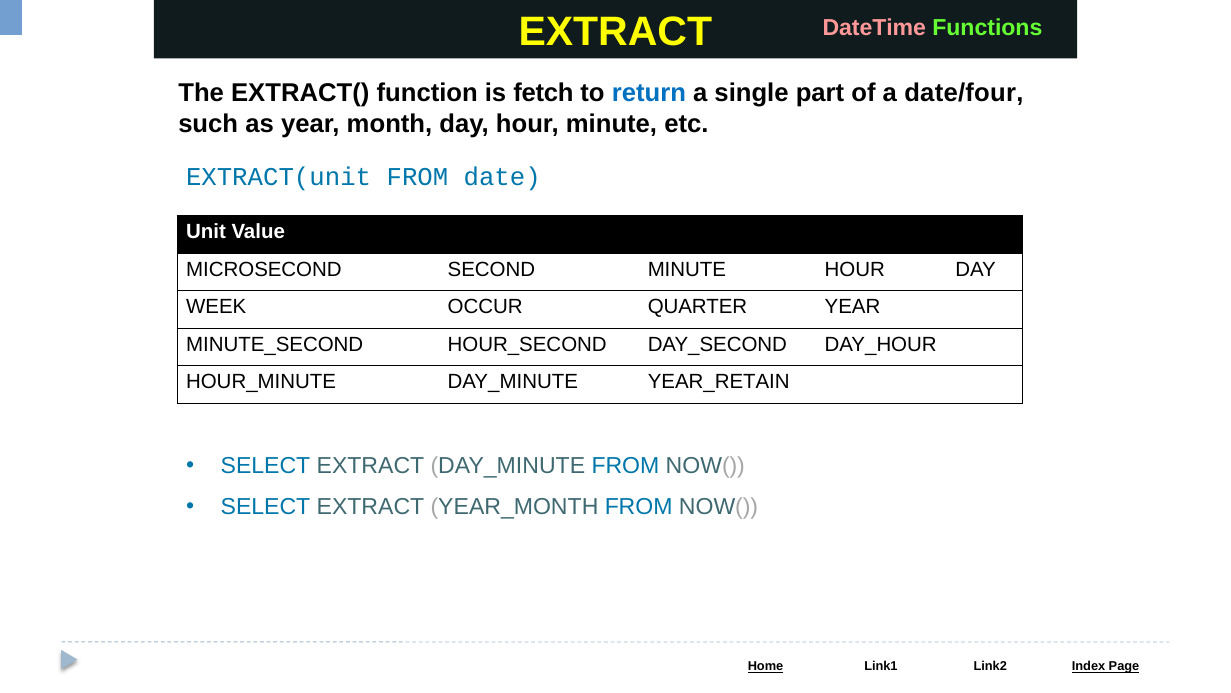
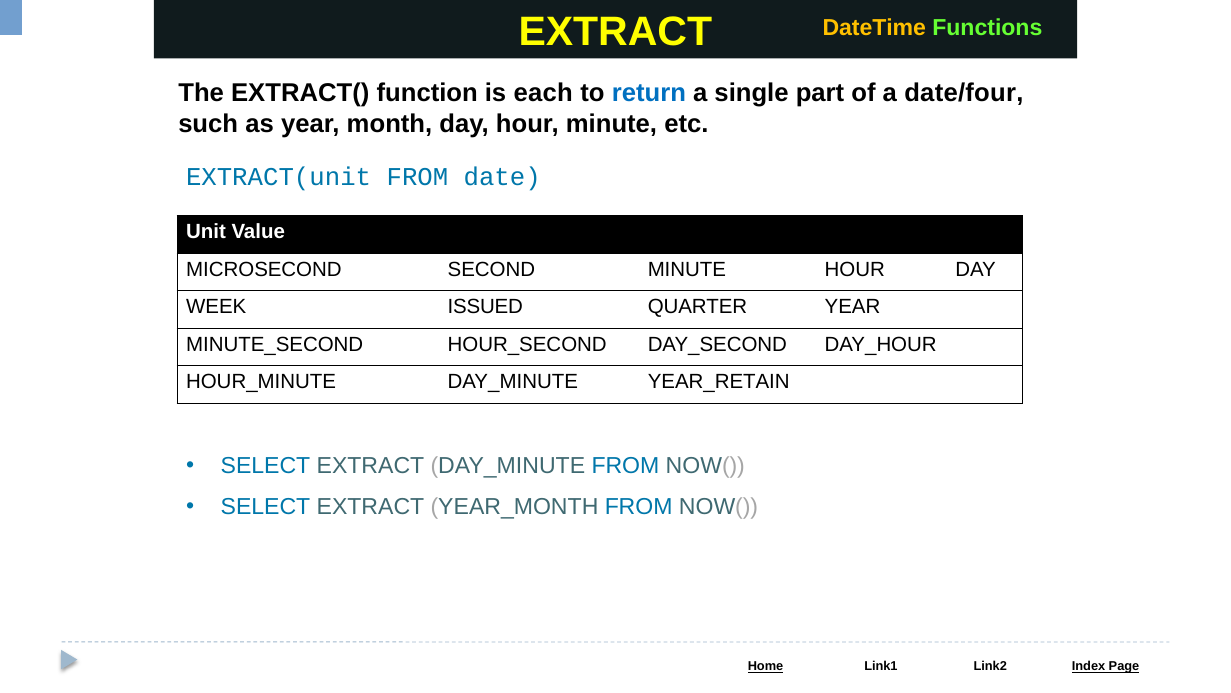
DateTime colour: pink -> yellow
fetch: fetch -> each
OCCUR: OCCUR -> ISSUED
